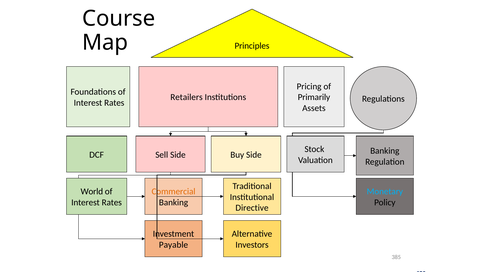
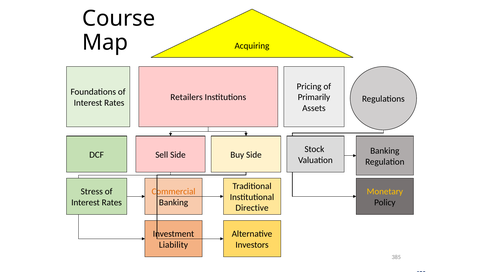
Principles: Principles -> Acquiring
World: World -> Stress
Monetary colour: light blue -> yellow
Payable: Payable -> Liability
